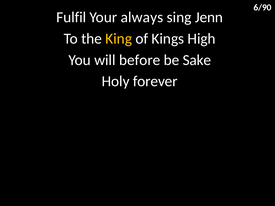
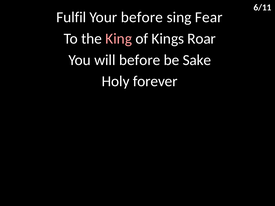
6/90: 6/90 -> 6/11
Your always: always -> before
Jenn: Jenn -> Fear
King colour: yellow -> pink
High: High -> Roar
